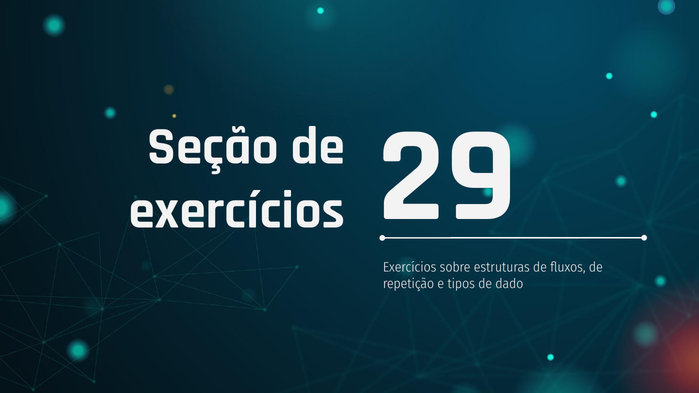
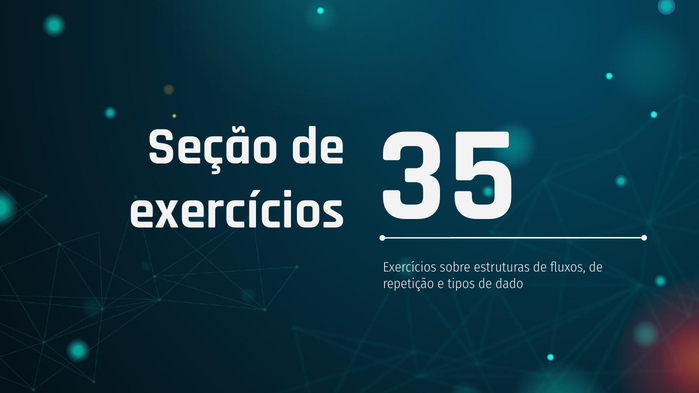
29: 29 -> 35
